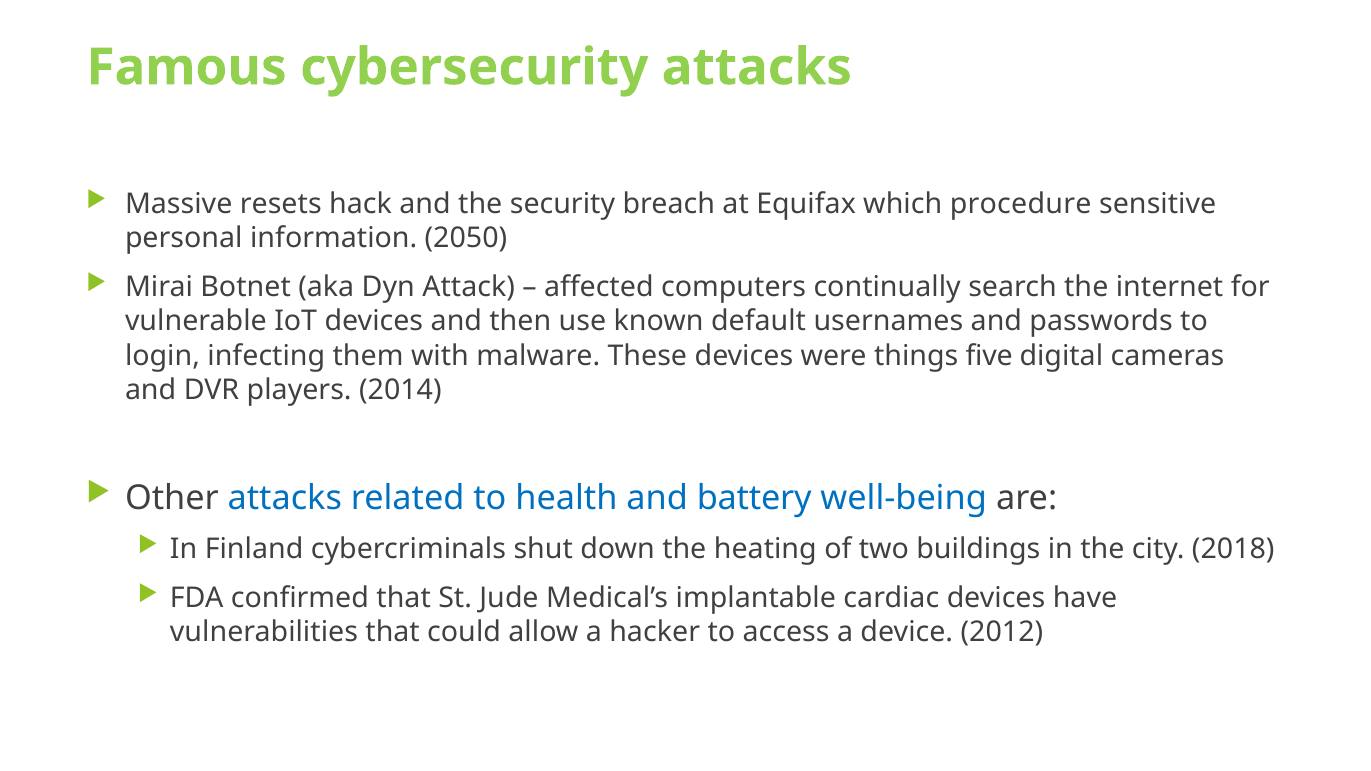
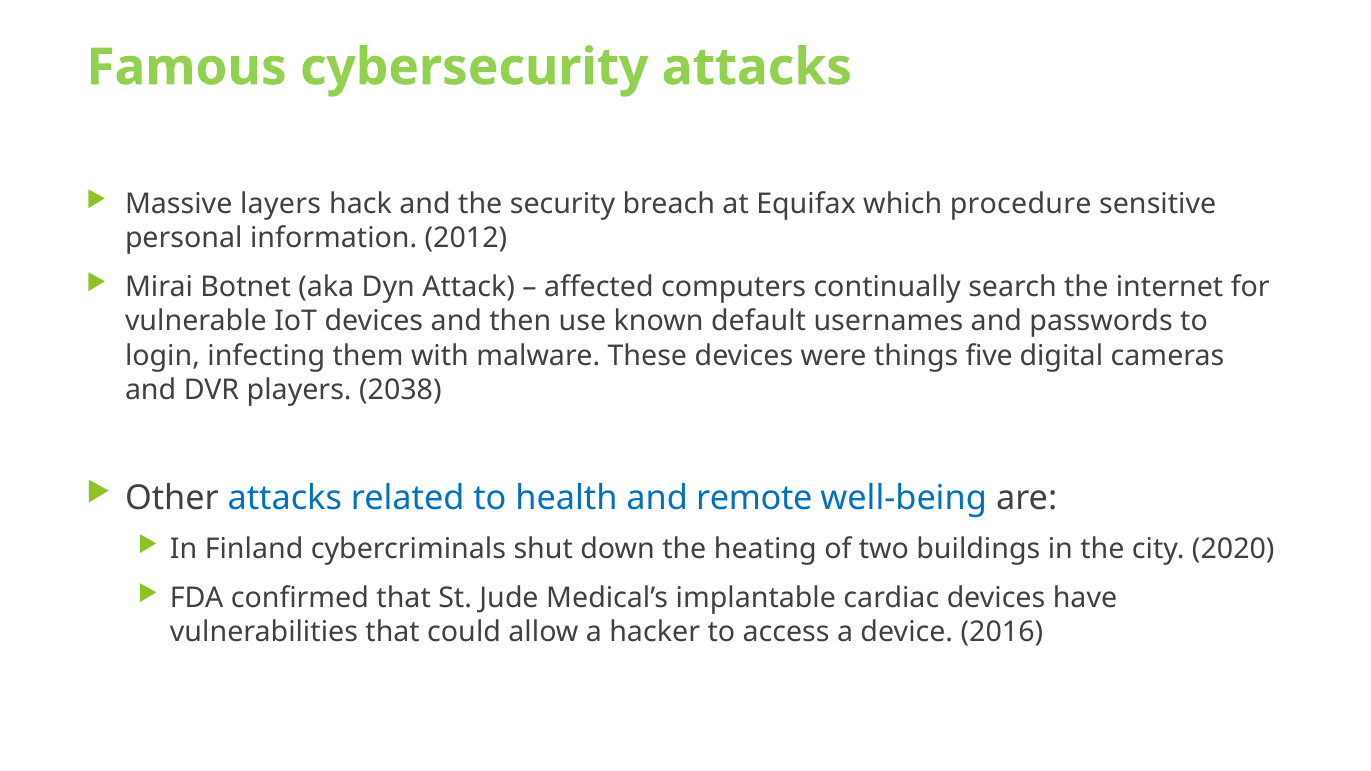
resets: resets -> layers
2050: 2050 -> 2012
2014: 2014 -> 2038
battery: battery -> remote
2018: 2018 -> 2020
2012: 2012 -> 2016
